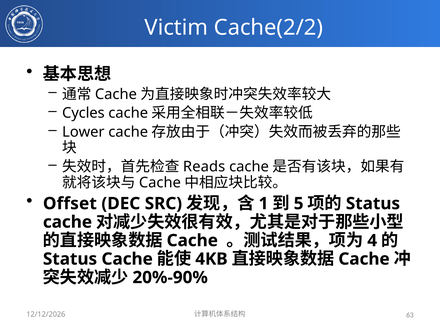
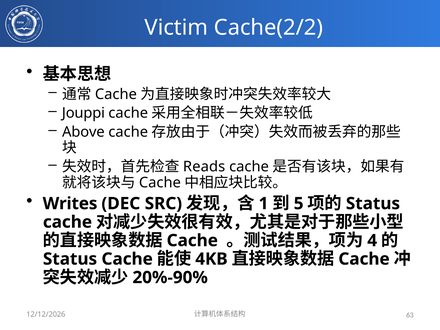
Cycles: Cycles -> Jouppi
Lower: Lower -> Above
Offset: Offset -> Writes
